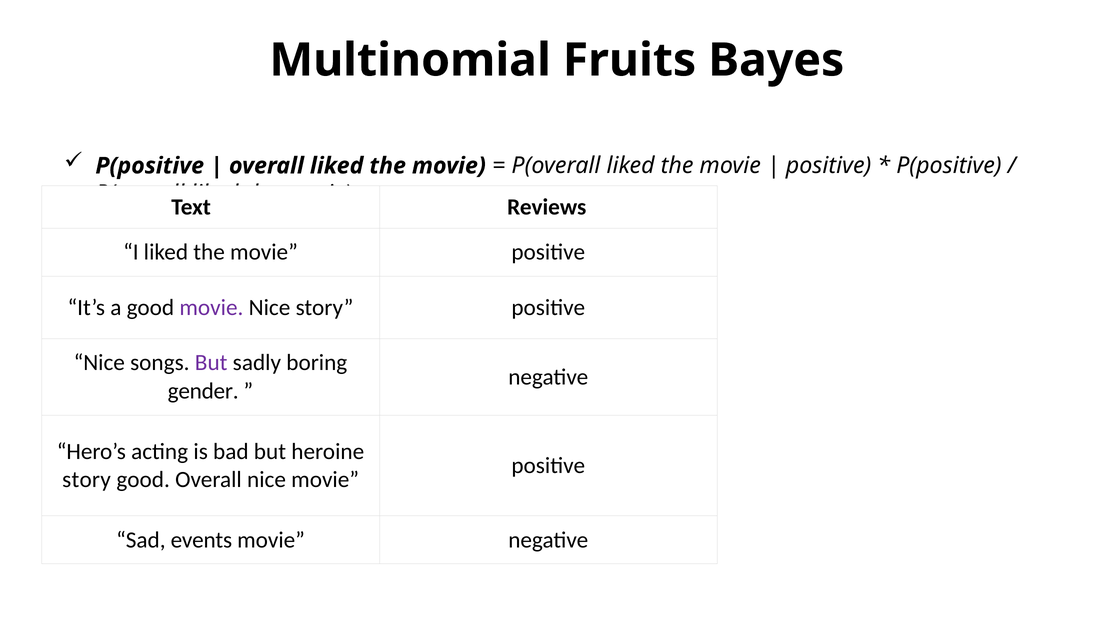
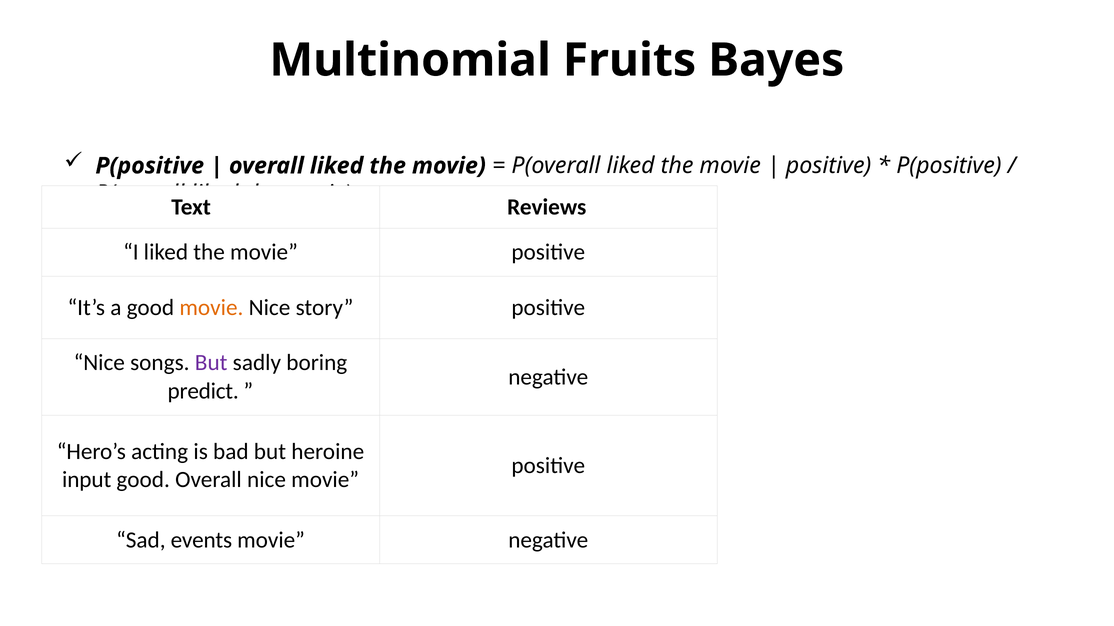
movie at (211, 308) colour: purple -> orange
gender: gender -> predict
story at (87, 480): story -> input
